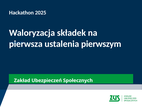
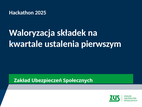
pierwsza: pierwsza -> kwartale
